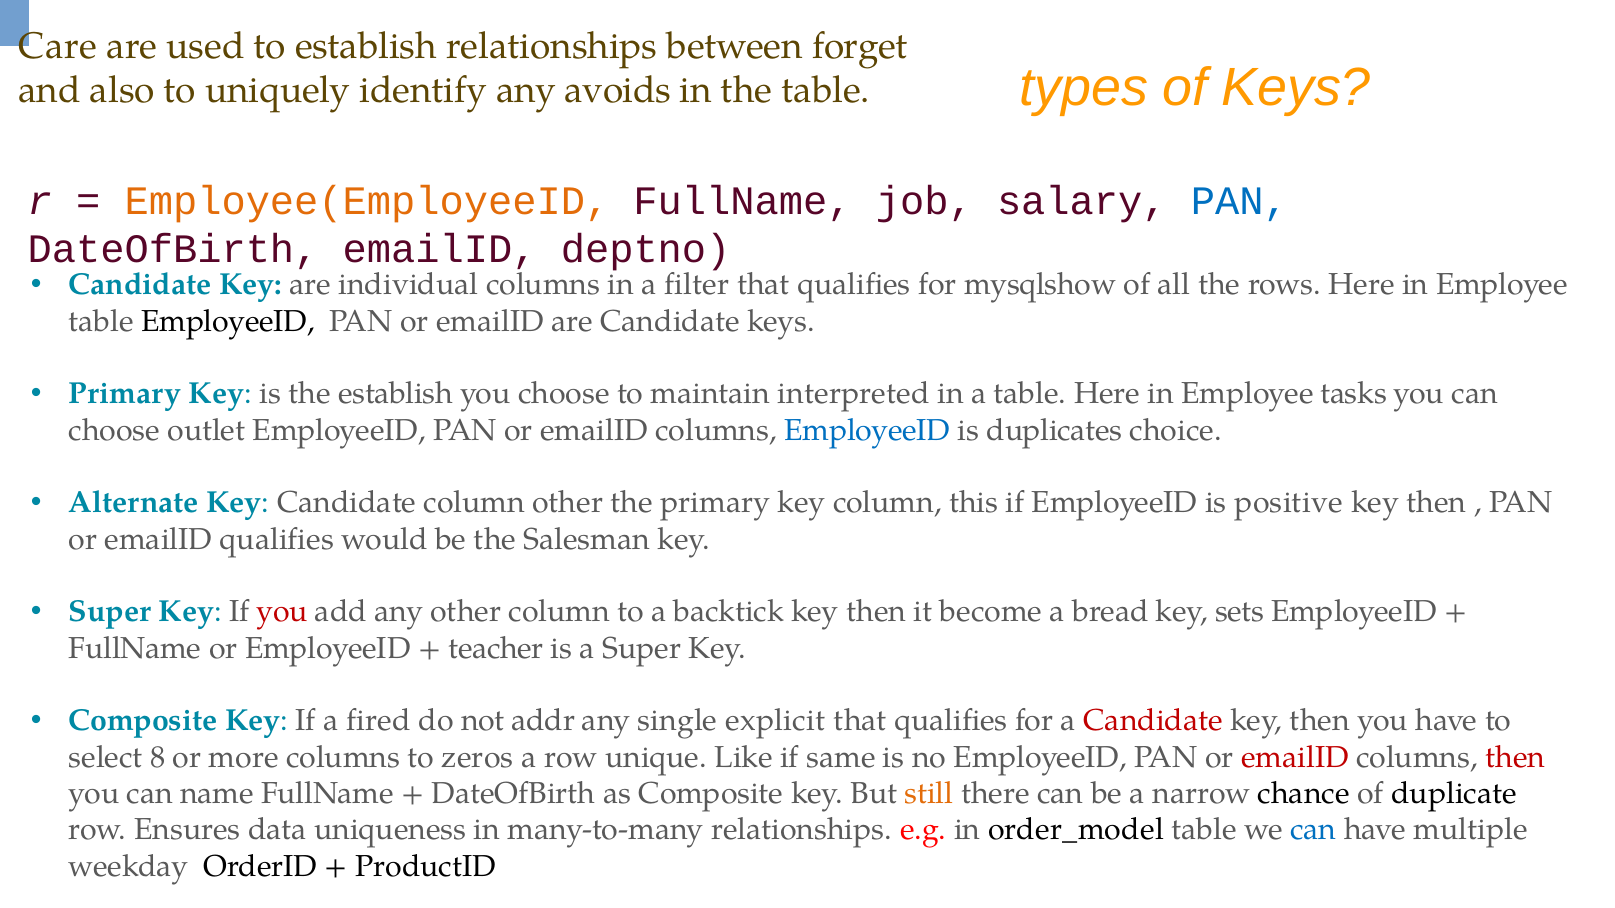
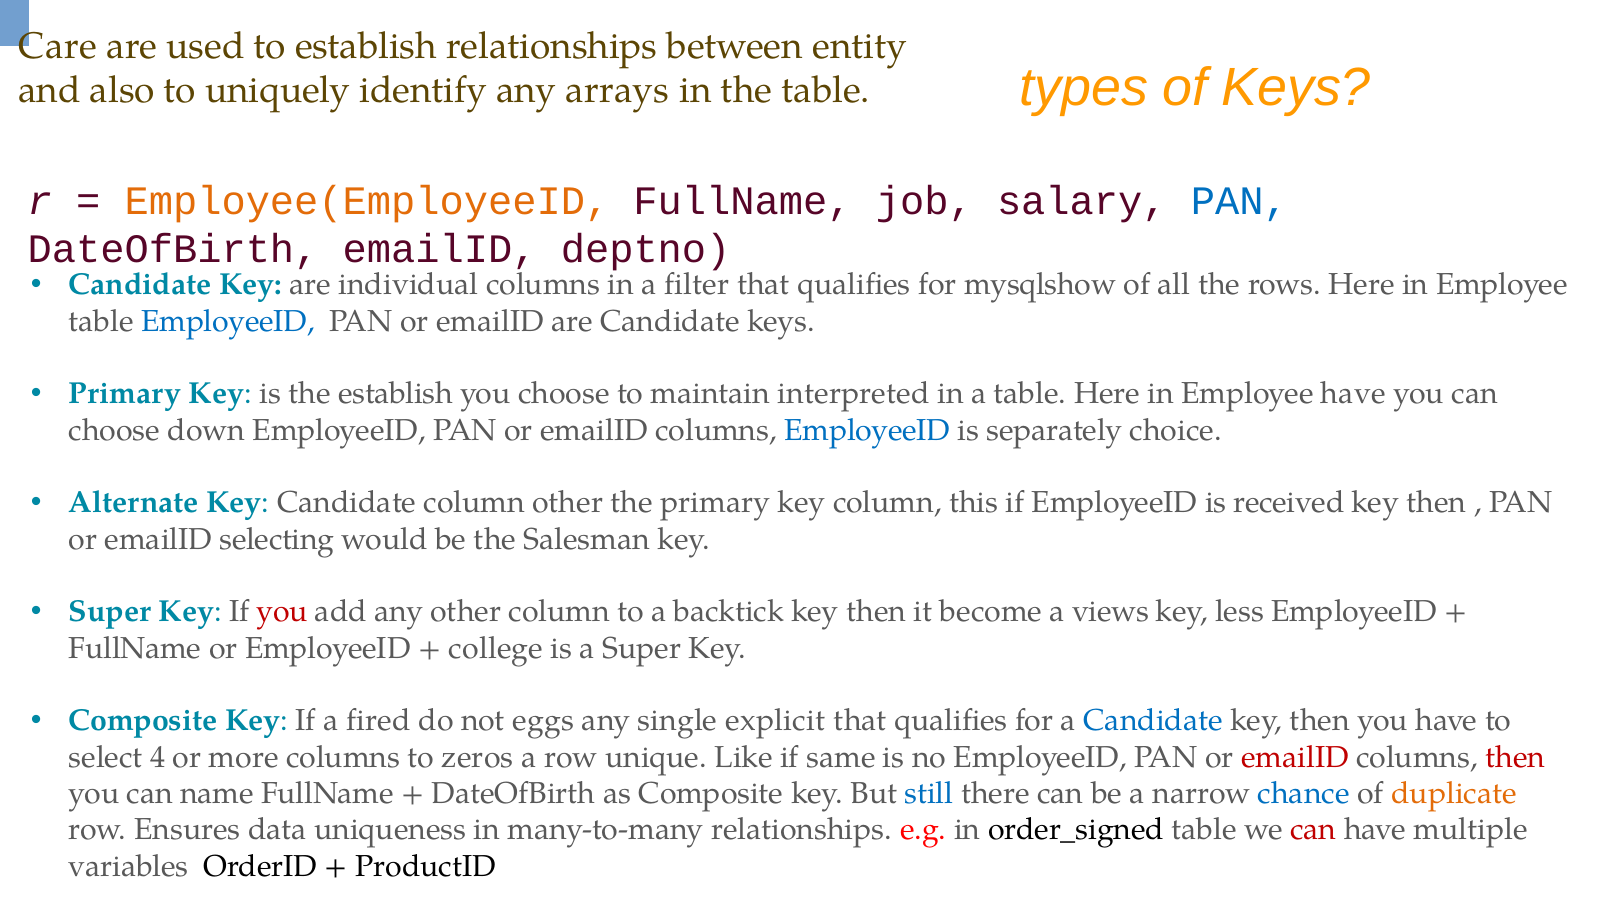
forget: forget -> entity
avoids: avoids -> arrays
EmployeeID at (228, 321) colour: black -> blue
Employee tasks: tasks -> have
outlet: outlet -> down
duplicates: duplicates -> separately
positive: positive -> received
emailID qualifies: qualifies -> selecting
bread: bread -> views
sets: sets -> less
teacher: teacher -> college
addr: addr -> eggs
Candidate at (1153, 721) colour: red -> blue
8: 8 -> 4
still colour: orange -> blue
chance colour: black -> blue
duplicate colour: black -> orange
order_model: order_model -> order_signed
can at (1314, 830) colour: blue -> red
weekday: weekday -> variables
